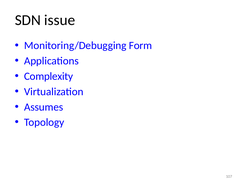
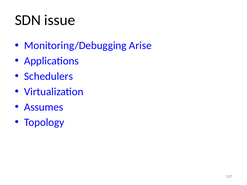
Form: Form -> Arise
Complexity: Complexity -> Schedulers
